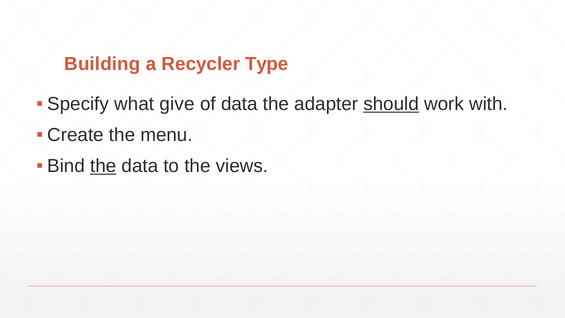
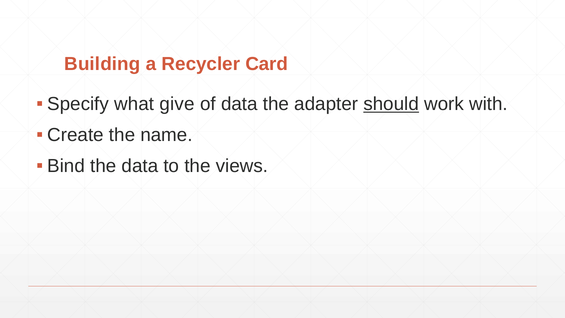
Type: Type -> Card
menu: menu -> name
the at (103, 166) underline: present -> none
